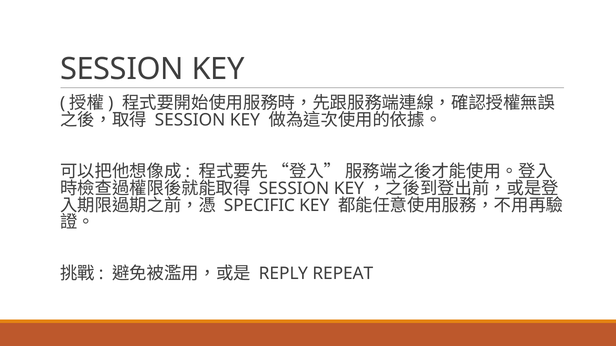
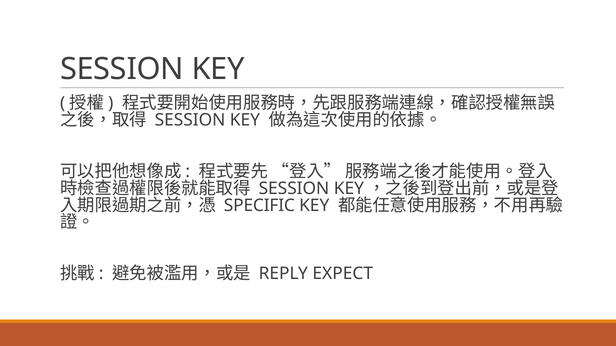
REPEAT: REPEAT -> EXPECT
